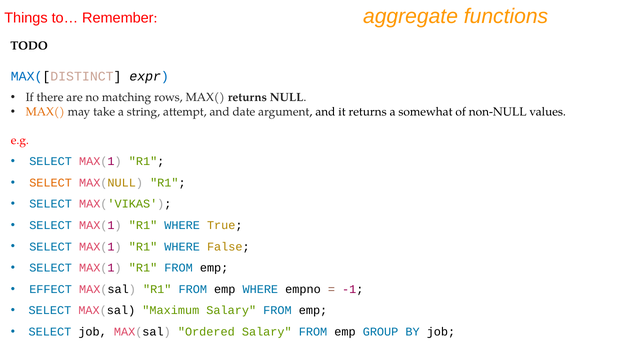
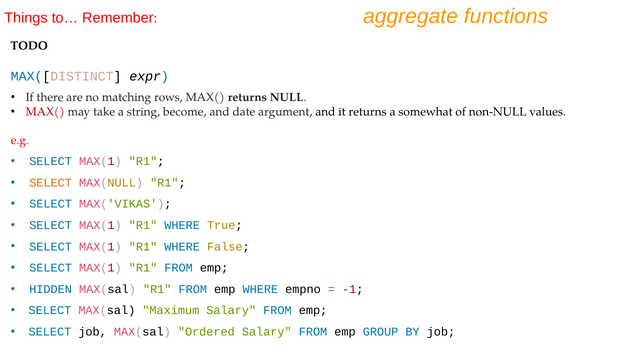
MAX( at (45, 112) colour: orange -> red
attempt: attempt -> become
EFFECT: EFFECT -> HIDDEN
